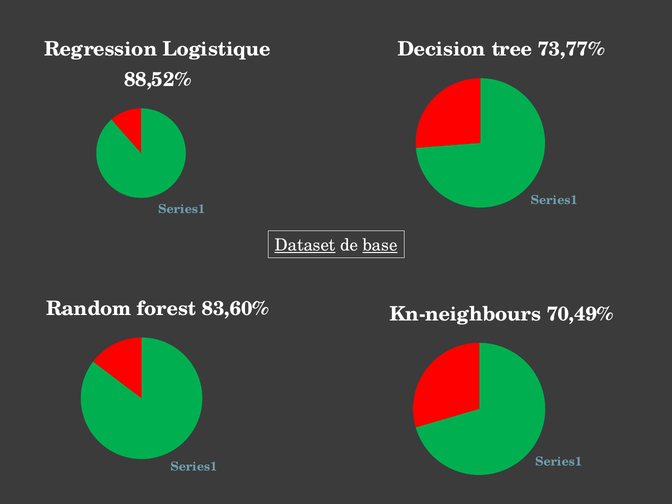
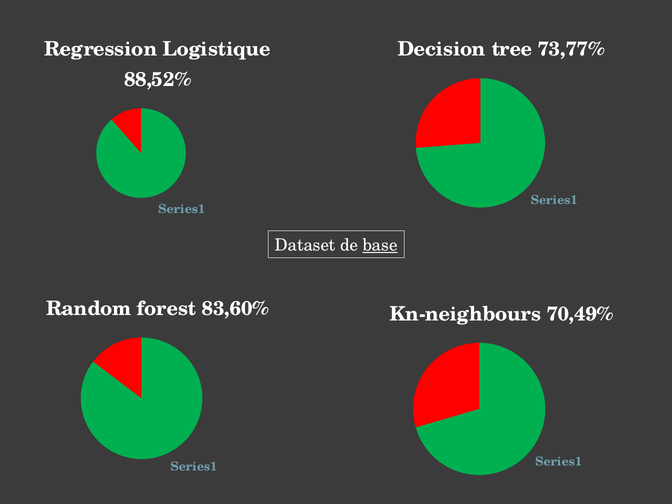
Dataset underline: present -> none
